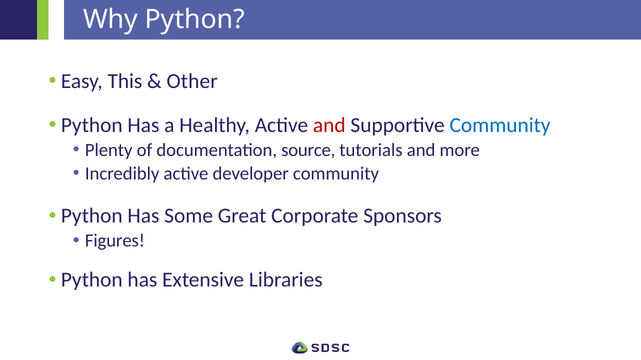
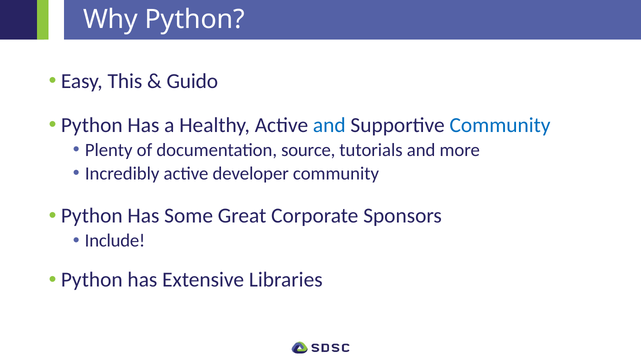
Other: Other -> Guido
and at (329, 125) colour: red -> blue
Figures: Figures -> Include
